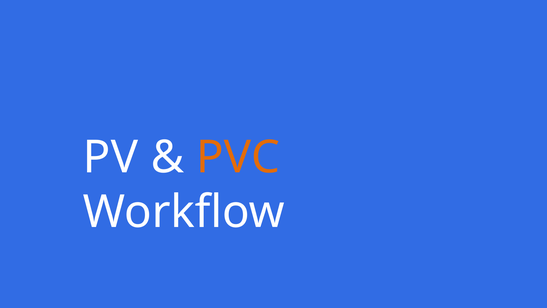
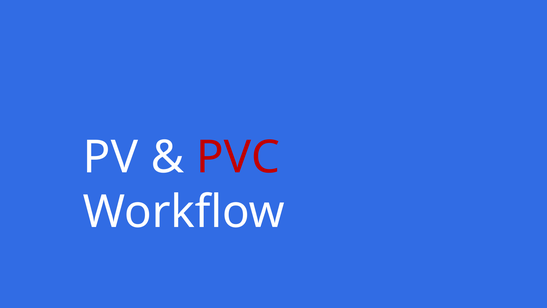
PVC colour: orange -> red
